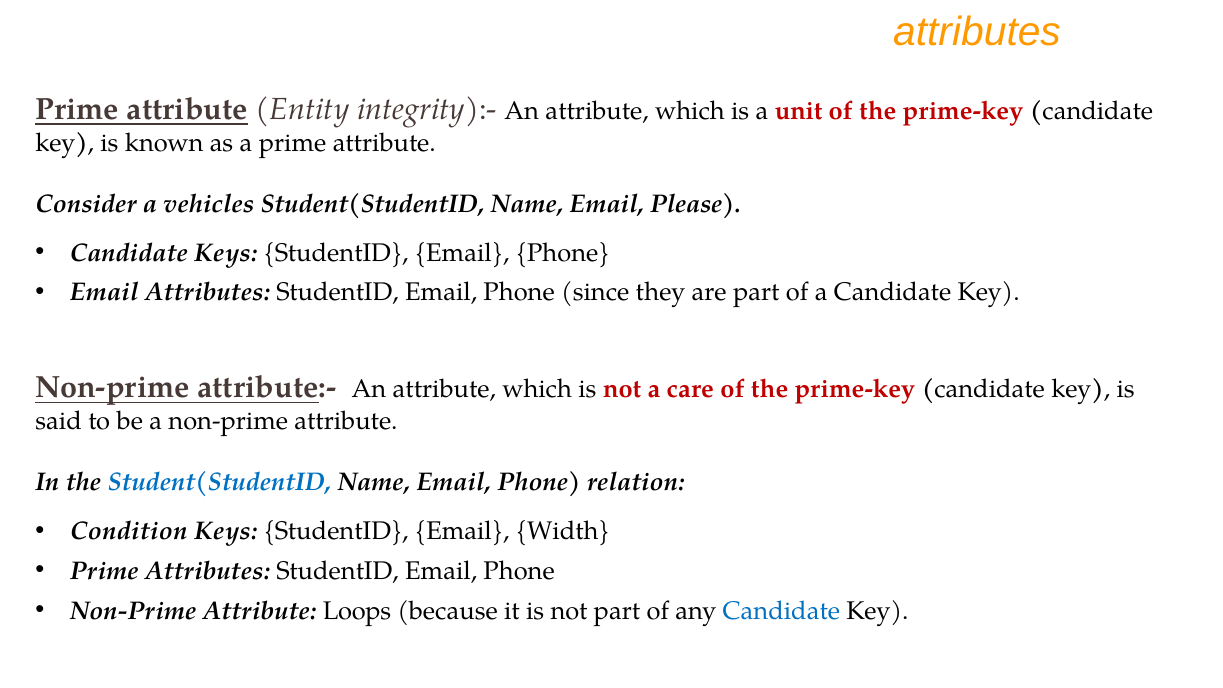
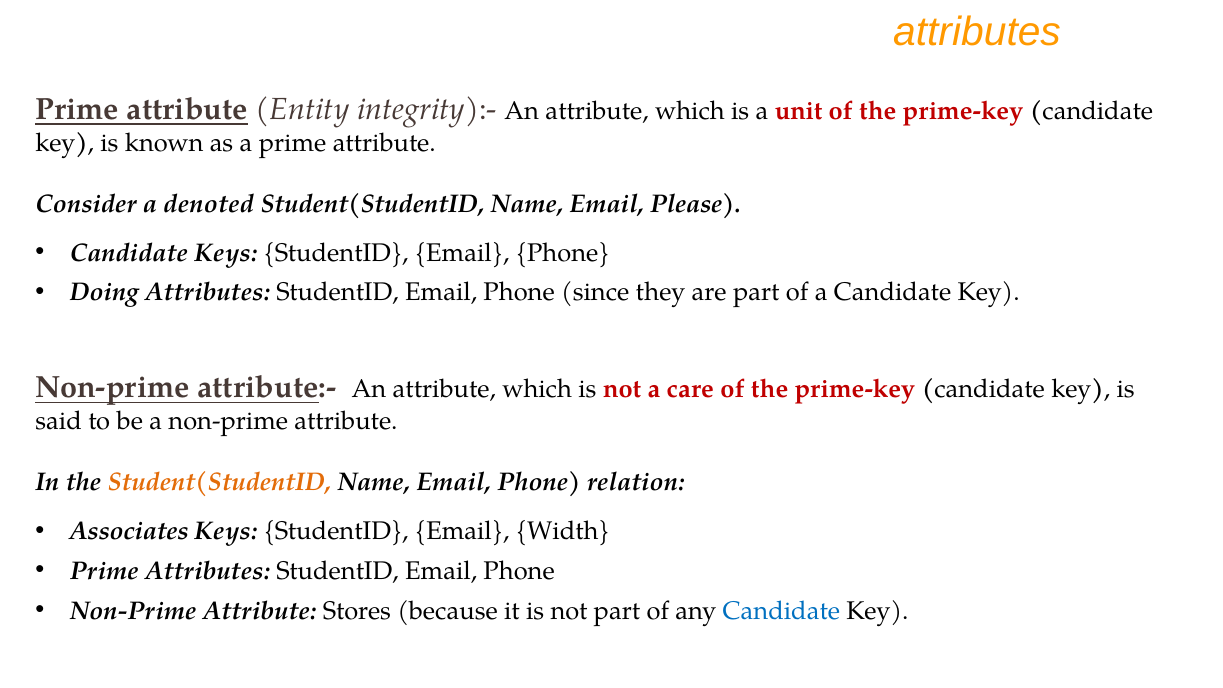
vehicles: vehicles -> denoted
Email at (104, 292): Email -> Doing
Student(StudentID at (219, 482) colour: blue -> orange
Condition: Condition -> Associates
Loops: Loops -> Stores
